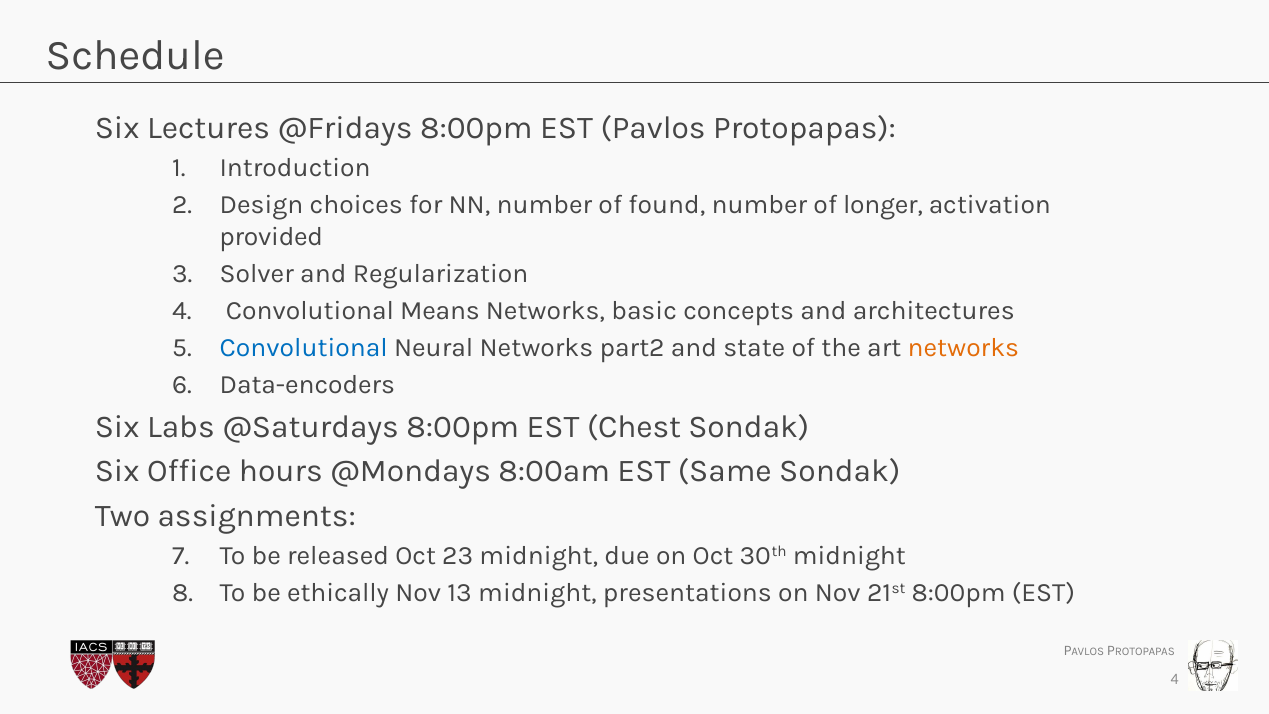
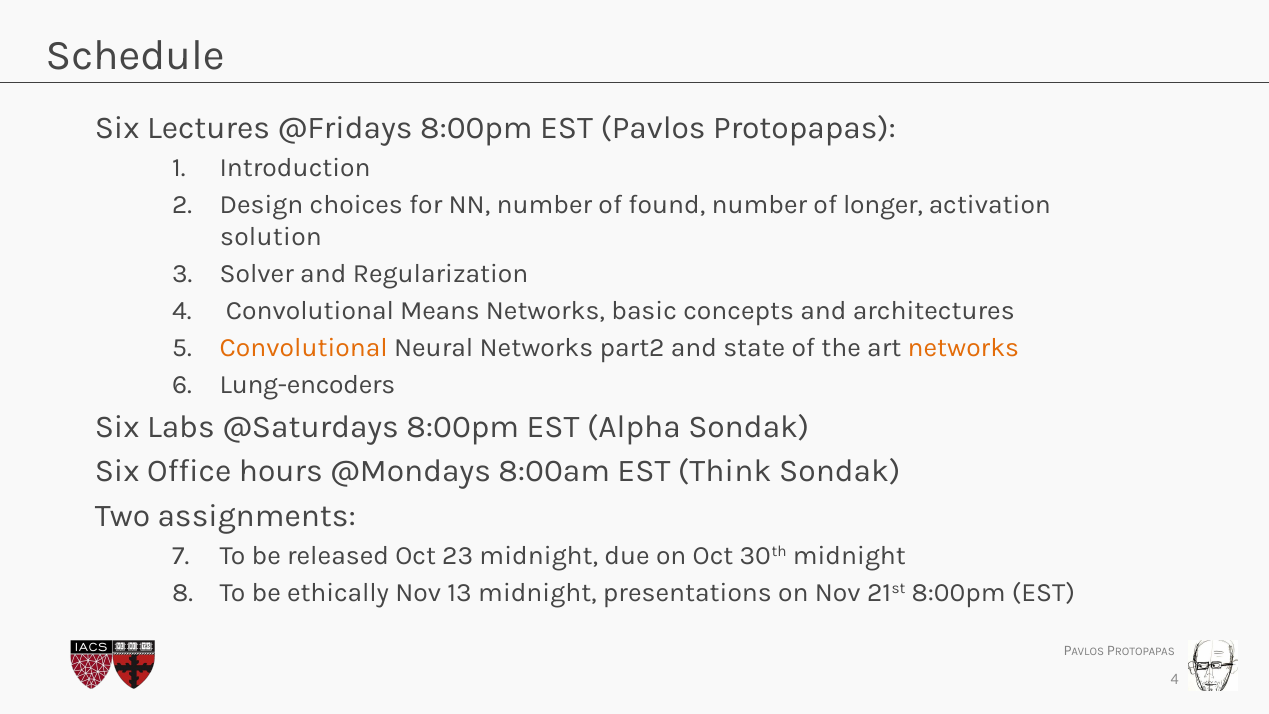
provided: provided -> solution
Convolutional at (304, 348) colour: blue -> orange
Data-encoders: Data-encoders -> Lung-encoders
Chest: Chest -> Alpha
Same: Same -> Think
